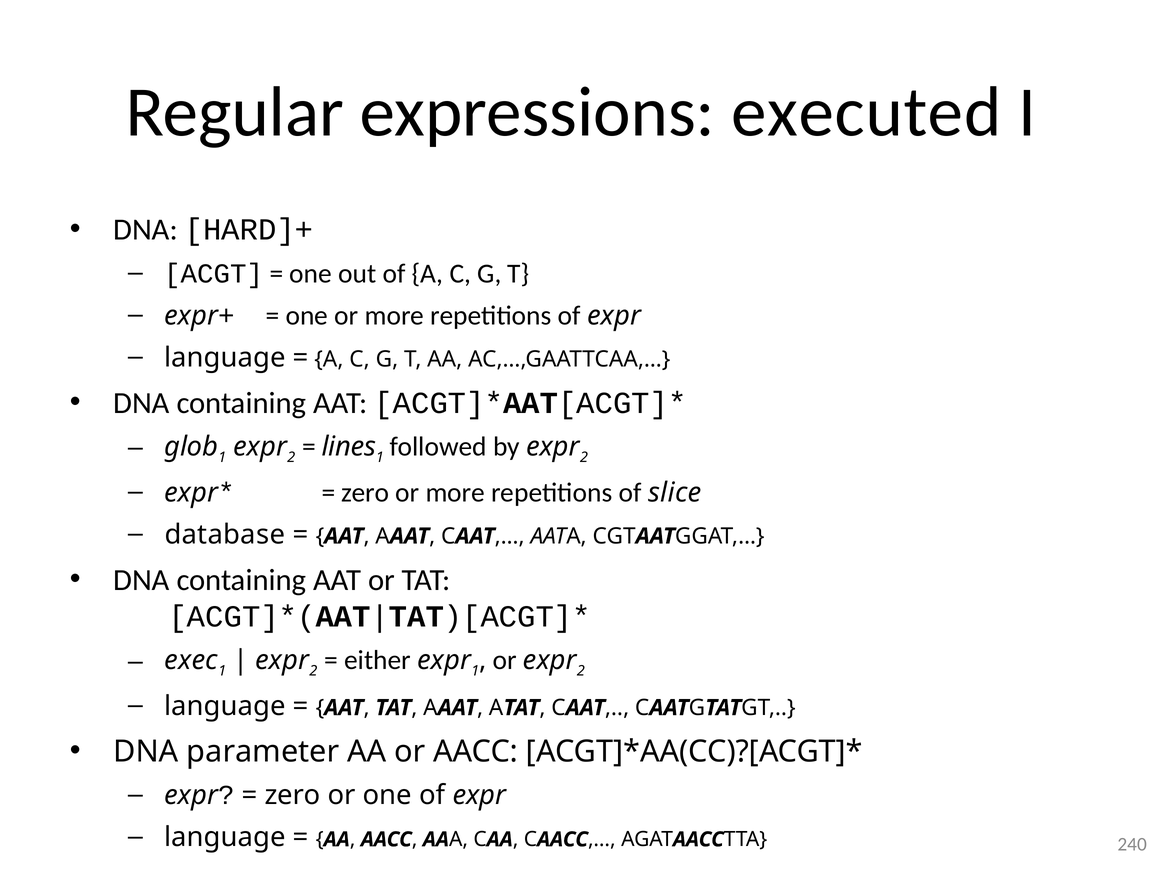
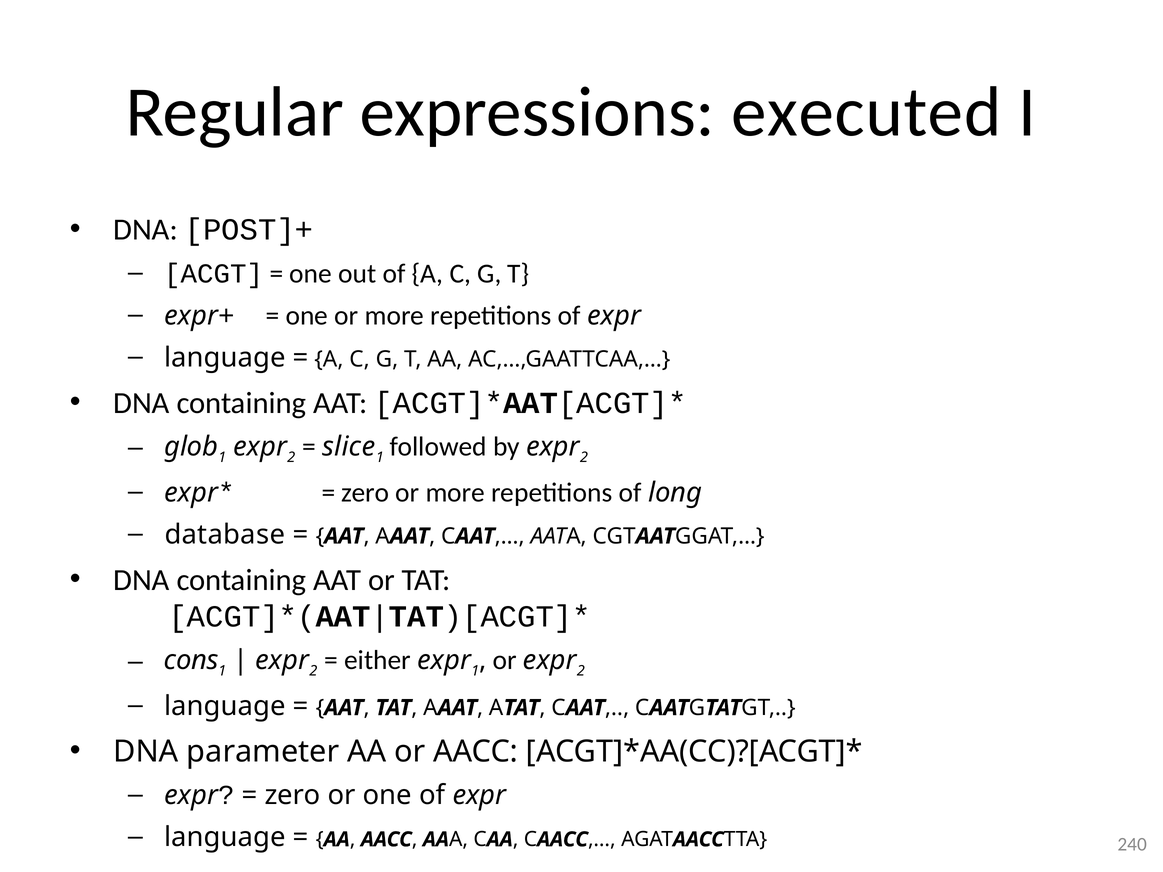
HARD]+: HARD]+ -> POST]+
lines: lines -> slice
slice: slice -> long
exec: exec -> cons
